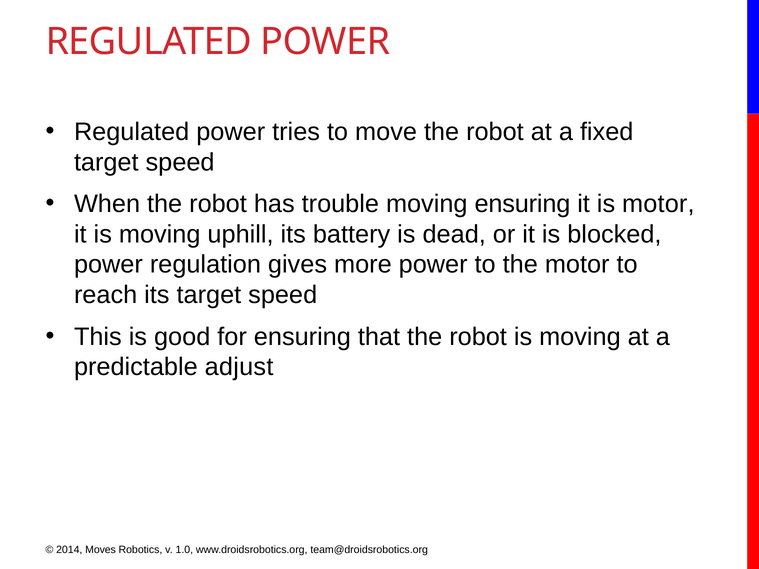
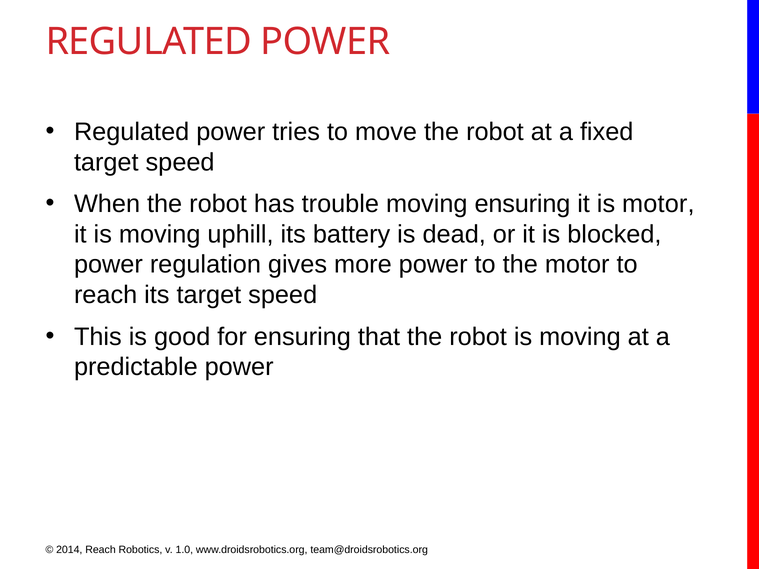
predictable adjust: adjust -> power
2014 Moves: Moves -> Reach
